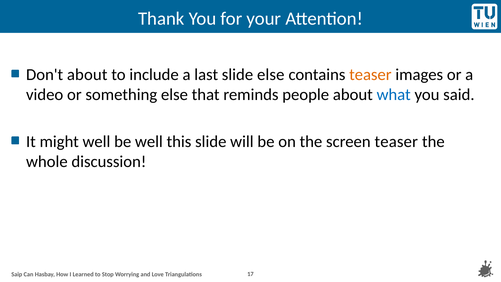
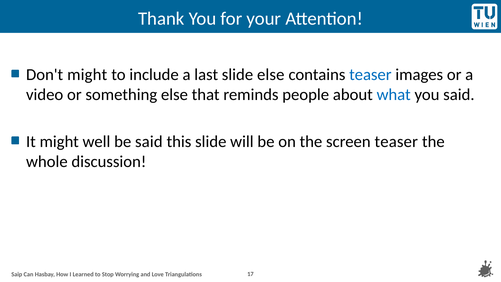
Don't about: about -> might
teaser at (370, 75) colour: orange -> blue
be well: well -> said
